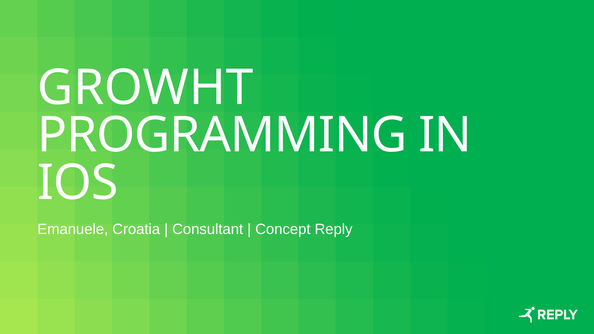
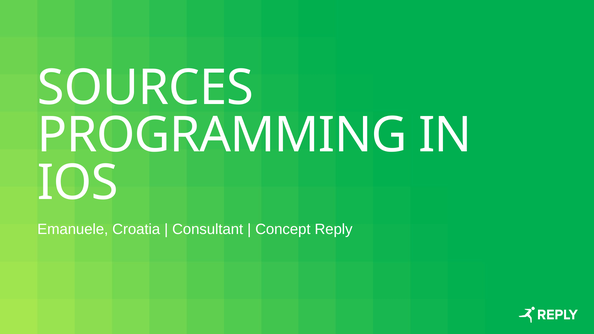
GROWHT: GROWHT -> SOURCES
